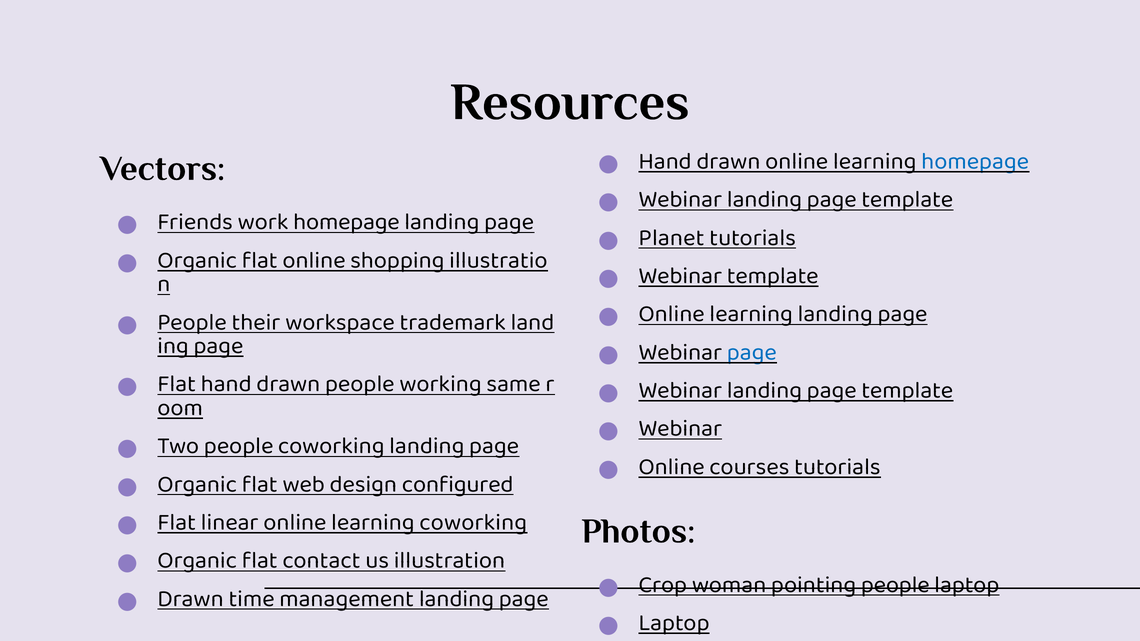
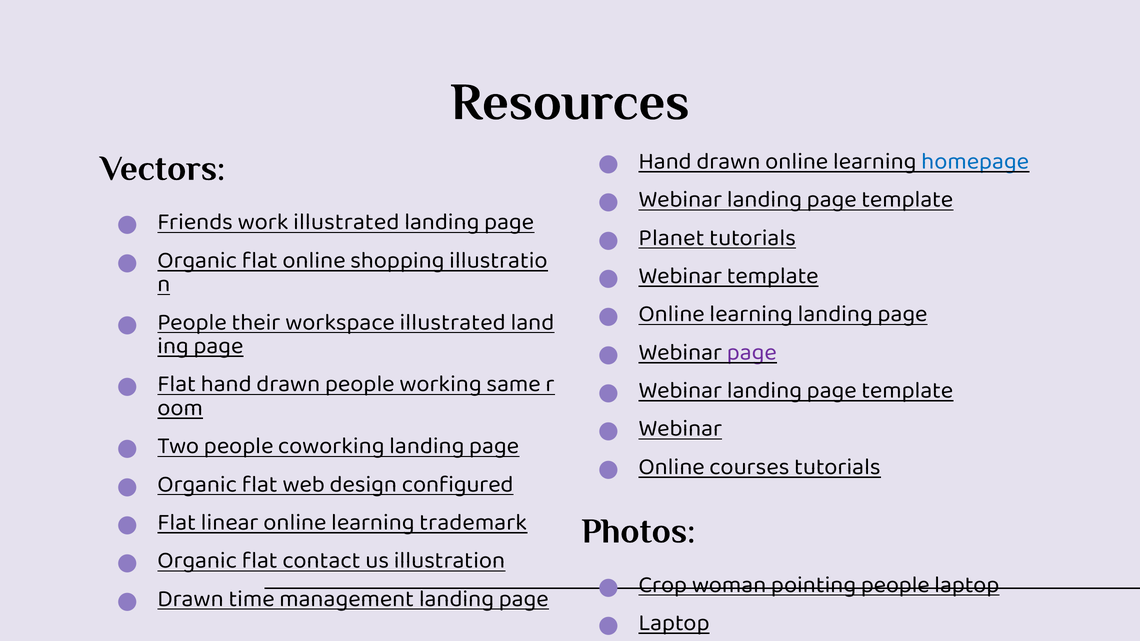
work homepage: homepage -> illustrated
workspace trademark: trademark -> illustrated
page at (752, 352) colour: blue -> purple
learning coworking: coworking -> trademark
